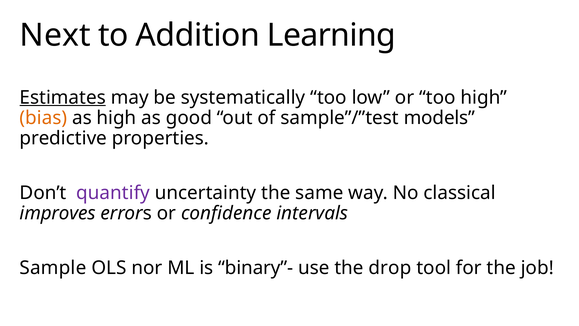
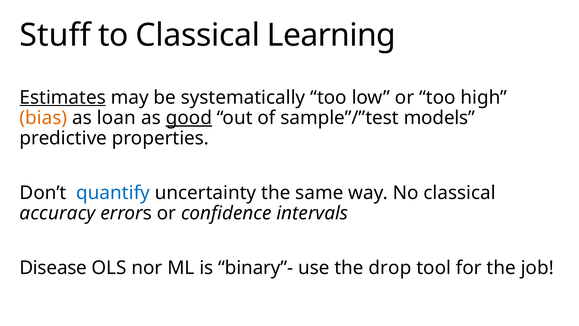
Next: Next -> Stuff
to Addition: Addition -> Classical
as high: high -> loan
good underline: none -> present
quantify colour: purple -> blue
improves: improves -> accuracy
Sample: Sample -> Disease
